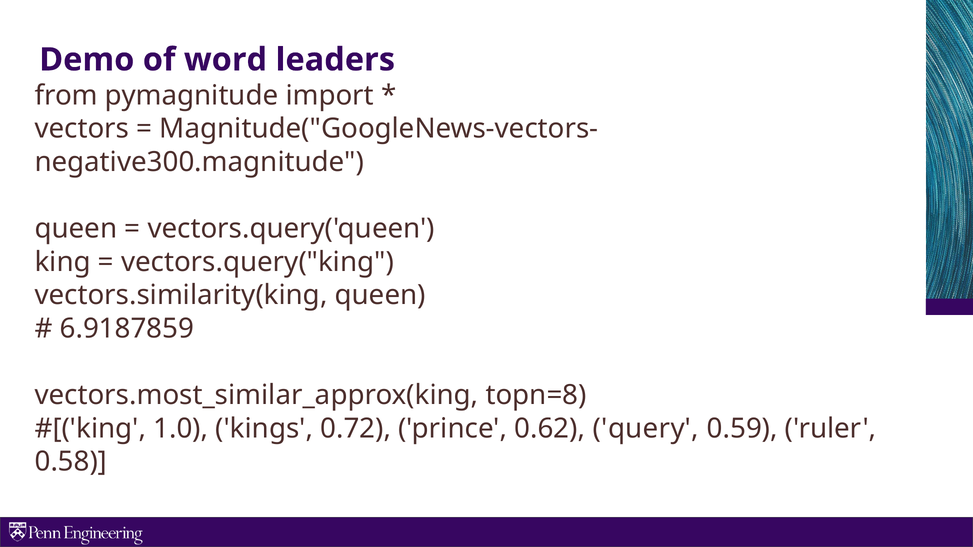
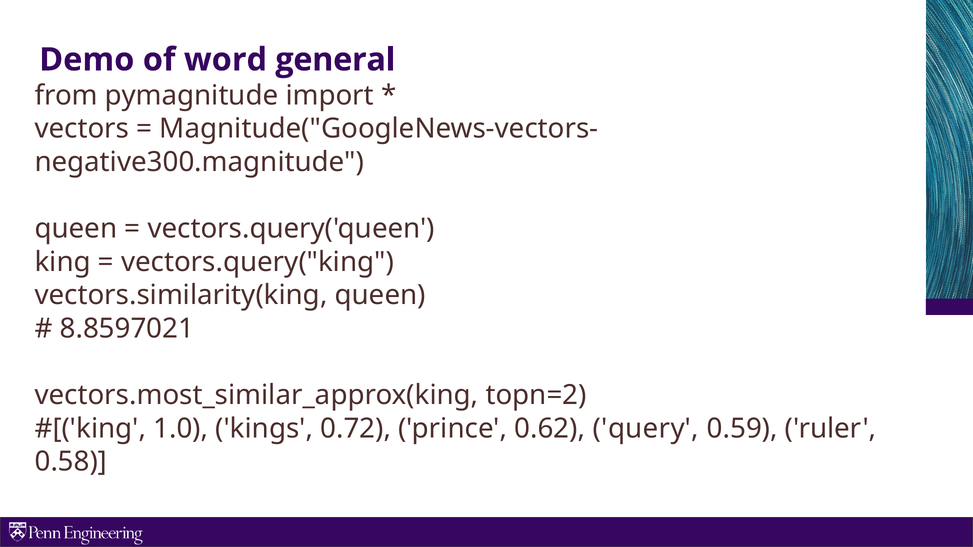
leaders: leaders -> general
6.9187859: 6.9187859 -> 8.8597021
topn=8: topn=8 -> topn=2
